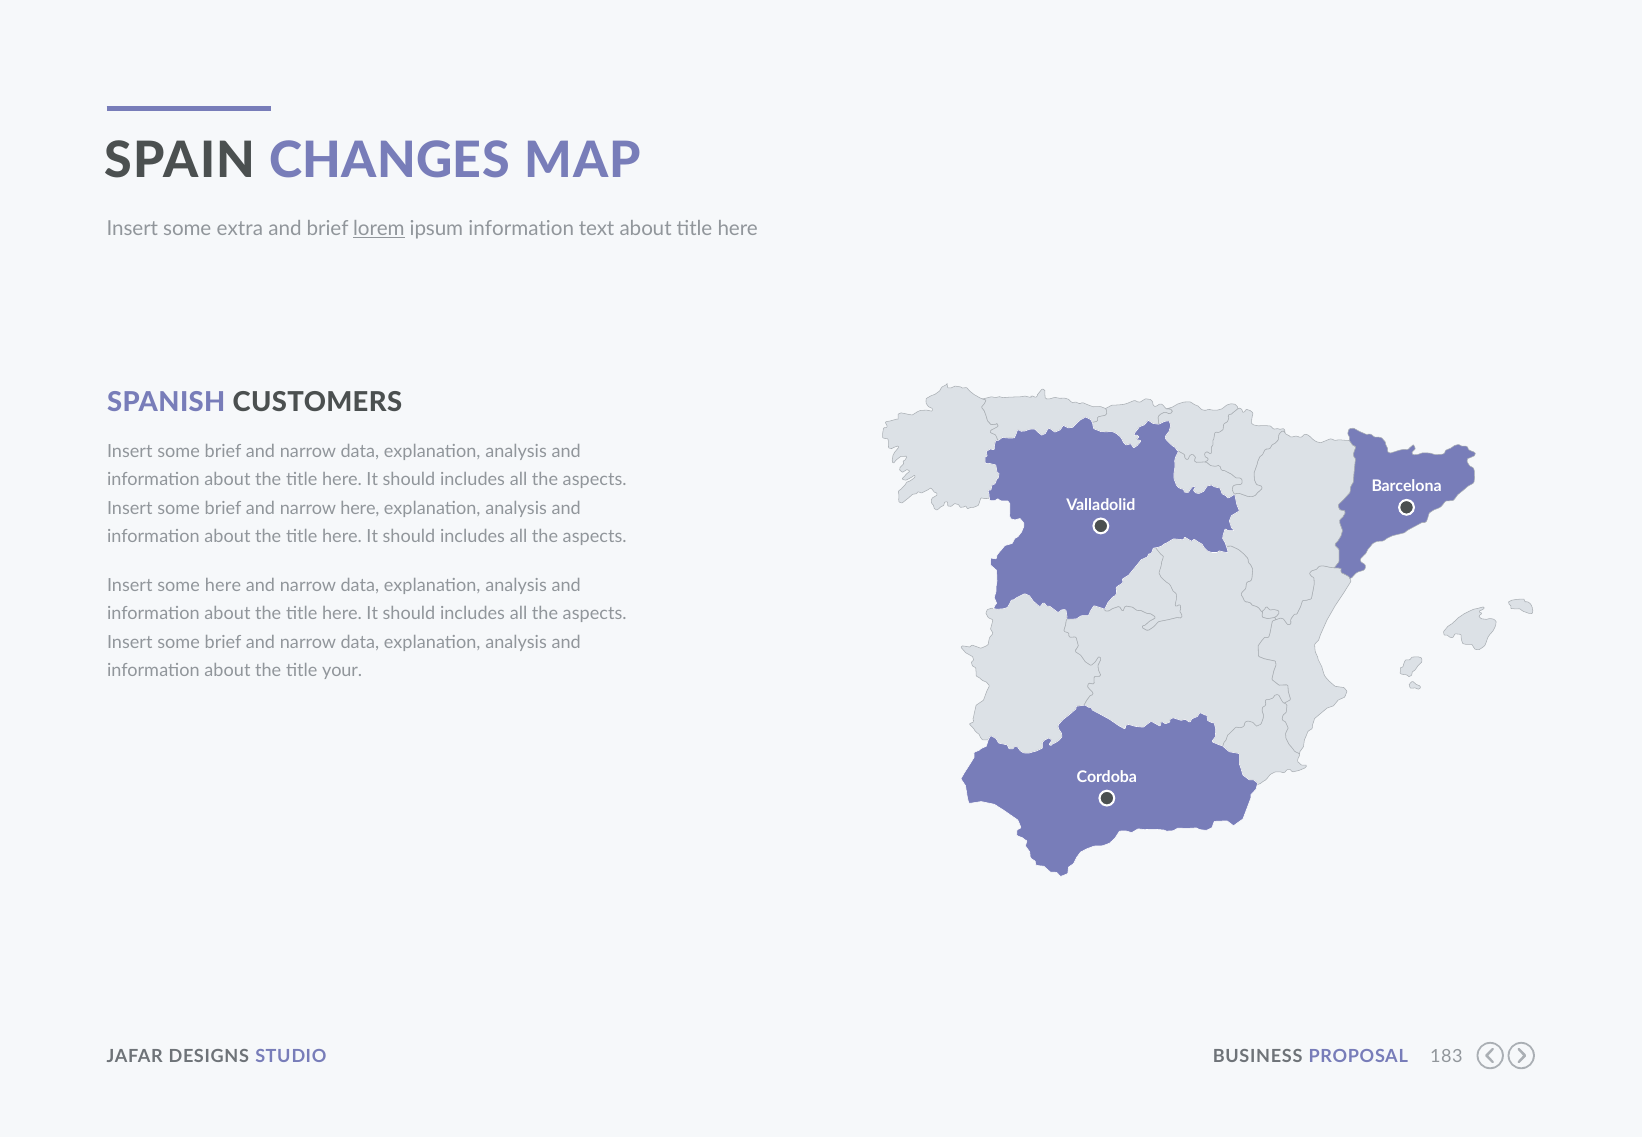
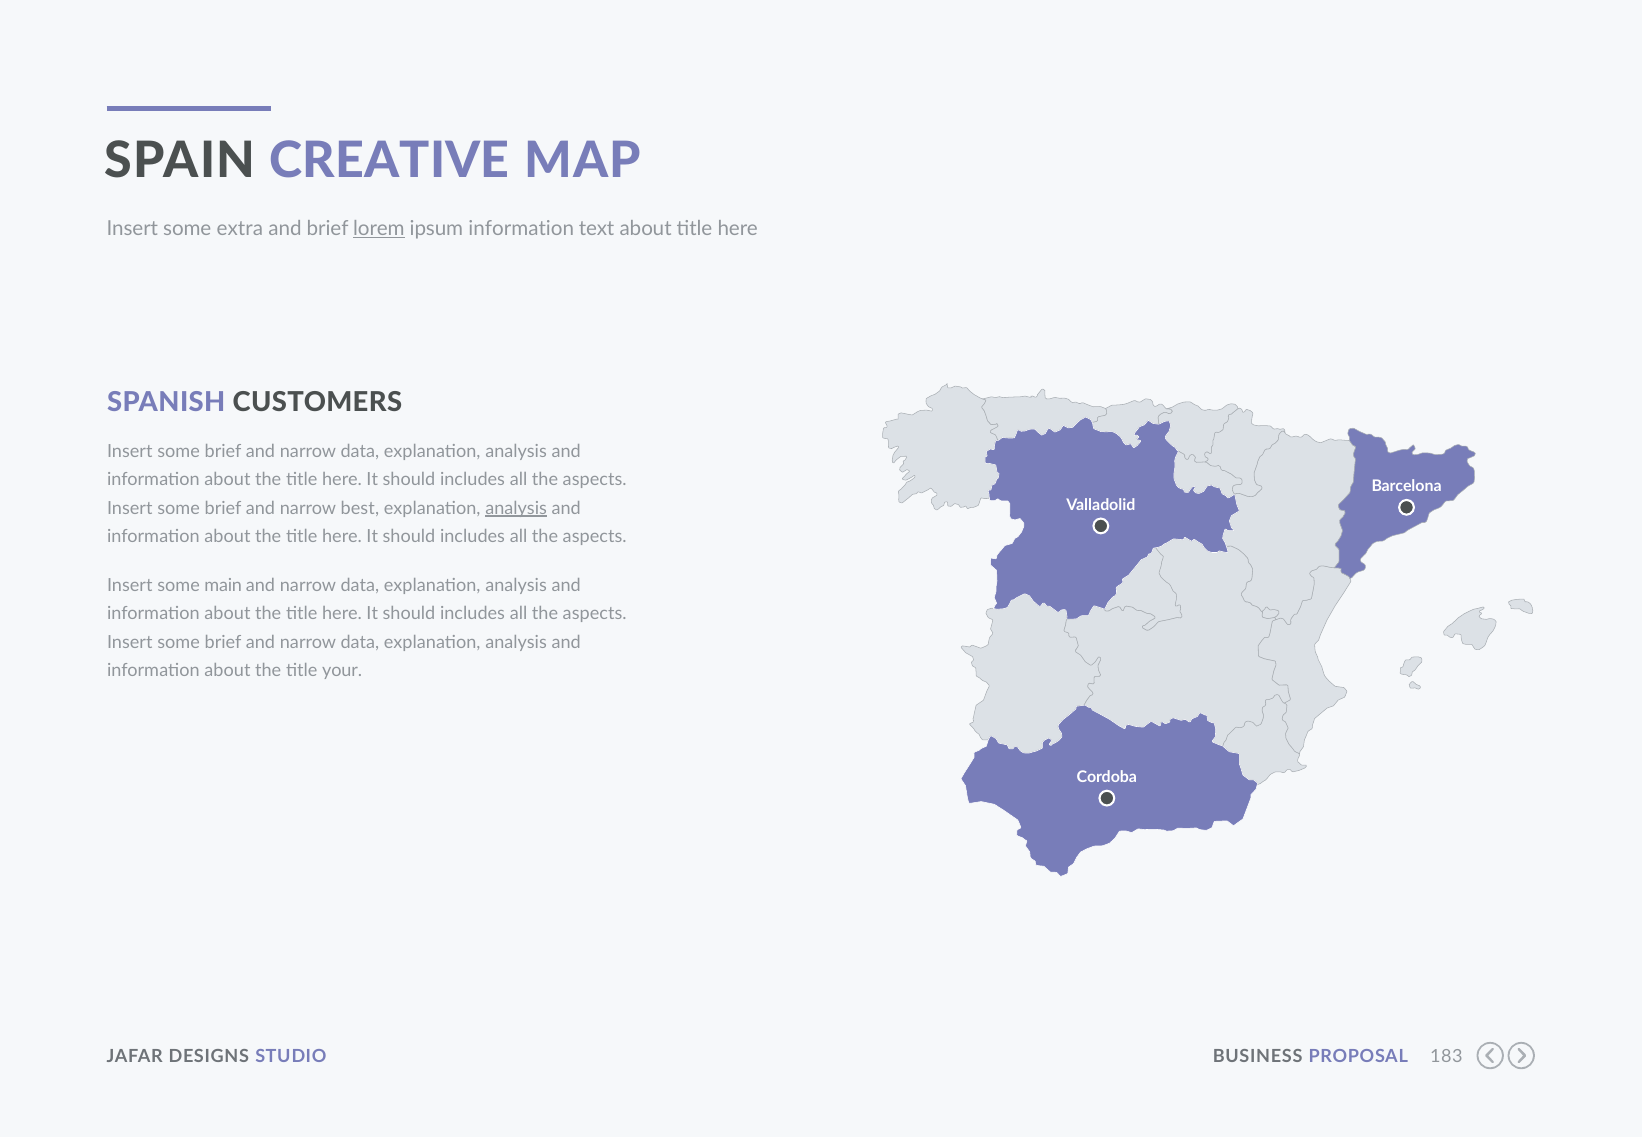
CHANGES: CHANGES -> CREATIVE
narrow here: here -> best
analysis at (516, 508) underline: none -> present
some here: here -> main
